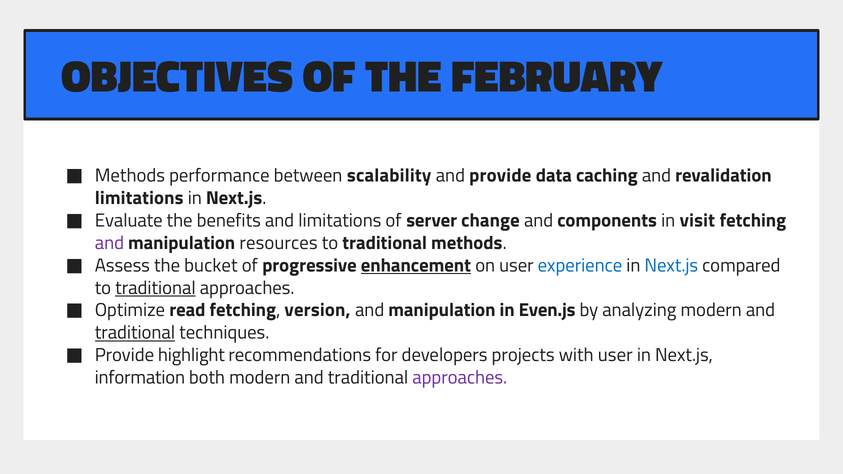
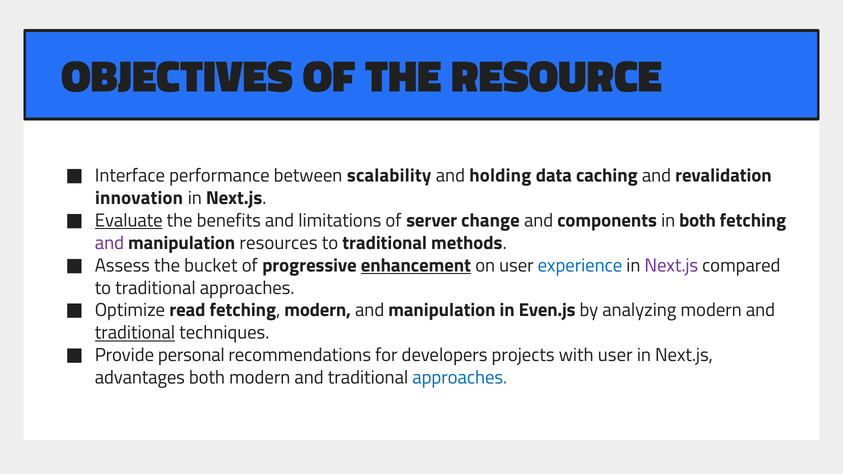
FEBRUARY: FEBRUARY -> RESOURCE
Methods at (130, 176): Methods -> Interface
and provide: provide -> holding
limitations at (139, 198): limitations -> innovation
Evaluate underline: none -> present
in visit: visit -> both
Next.js at (671, 266) colour: blue -> purple
traditional at (155, 288) underline: present -> none
fetching version: version -> modern
highlight: highlight -> personal
information: information -> advantages
approaches at (460, 378) colour: purple -> blue
